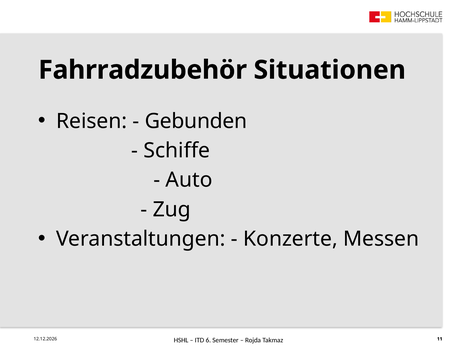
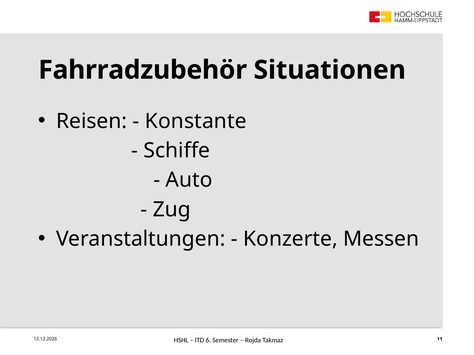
Gebunden: Gebunden -> Konstante
